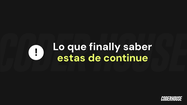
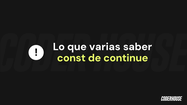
finally: finally -> varias
estas: estas -> const
